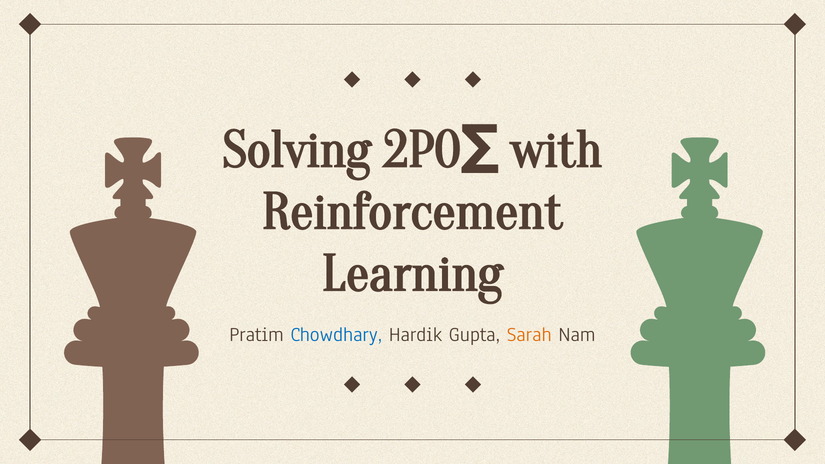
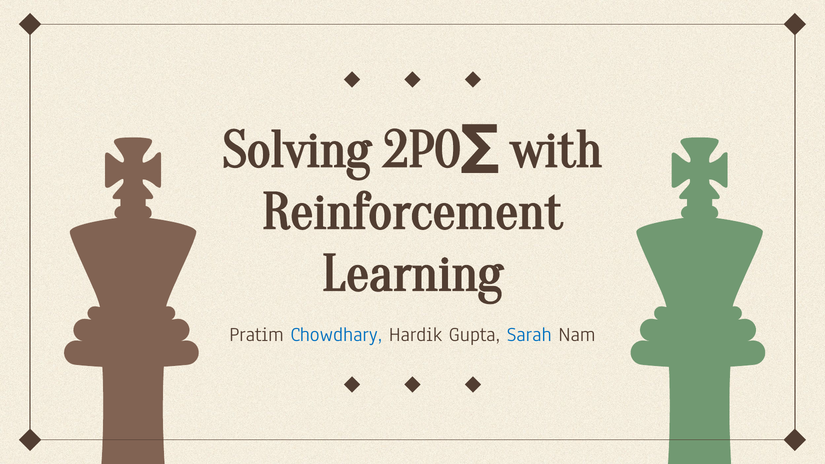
Sarah colour: orange -> blue
